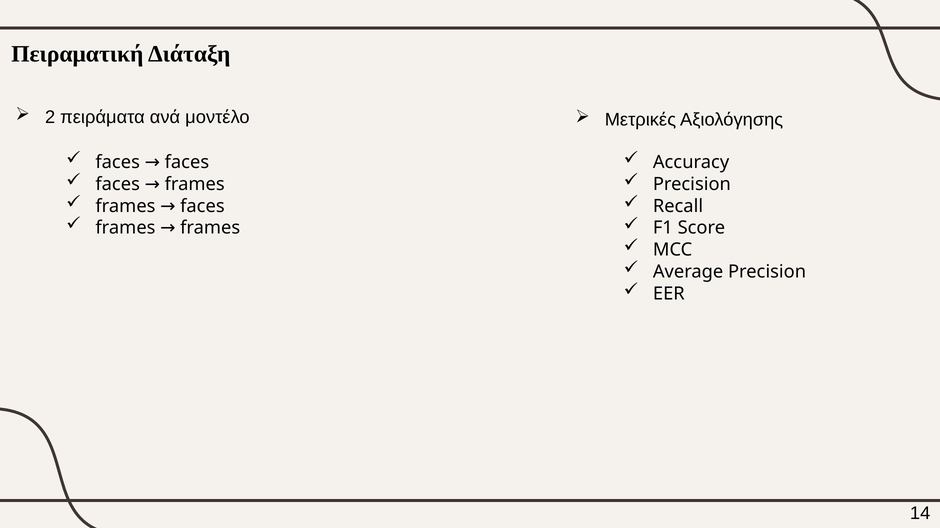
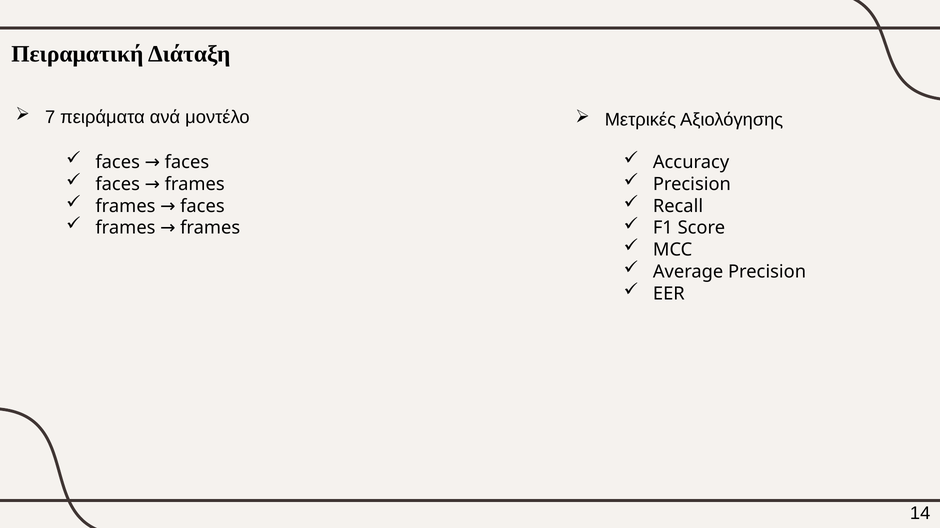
2: 2 -> 7
